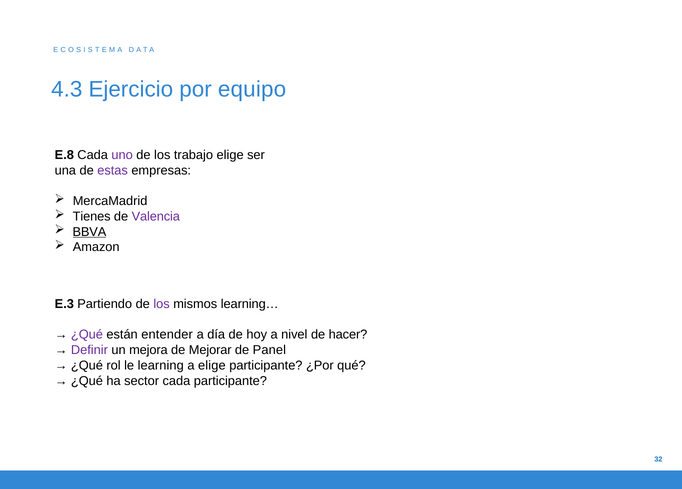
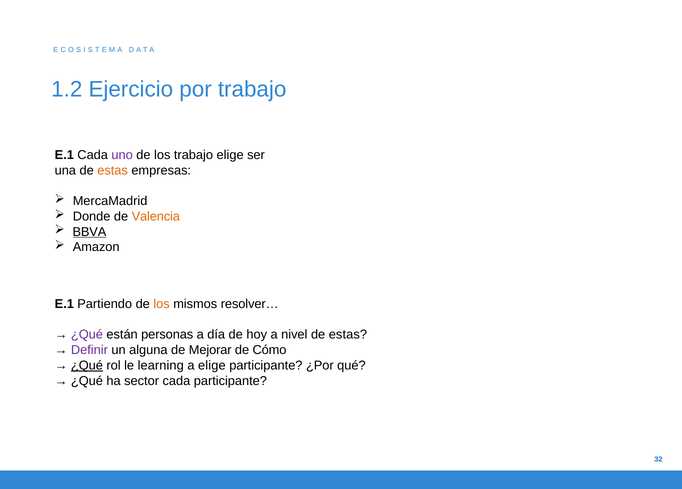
4.3: 4.3 -> 1.2
por equipo: equipo -> trabajo
E.8 at (64, 155): E.8 -> E.1
estas at (113, 170) colour: purple -> orange
Tienes: Tienes -> Donde
Valencia colour: purple -> orange
E.3 at (64, 304): E.3 -> E.1
los at (162, 304) colour: purple -> orange
learning…: learning… -> resolver…
entender: entender -> personas
nivel de hacer: hacer -> estas
mejora: mejora -> alguna
Panel: Panel -> Cómo
¿Qué at (87, 365) underline: none -> present
